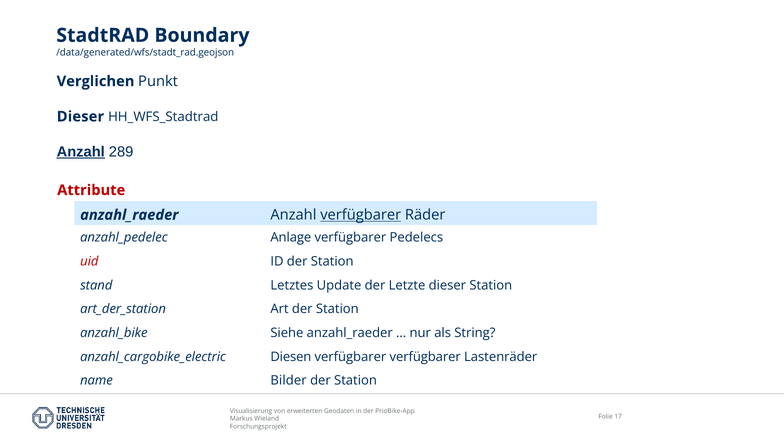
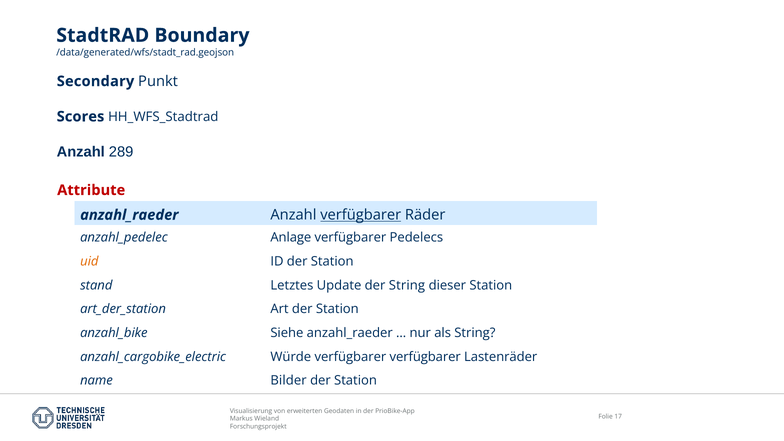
Verglichen: Verglichen -> Secondary
Dieser at (80, 117): Dieser -> Scores
Anzahl at (81, 152) underline: present -> none
uid colour: red -> orange
der Letzte: Letzte -> String
Diesen: Diesen -> Würde
